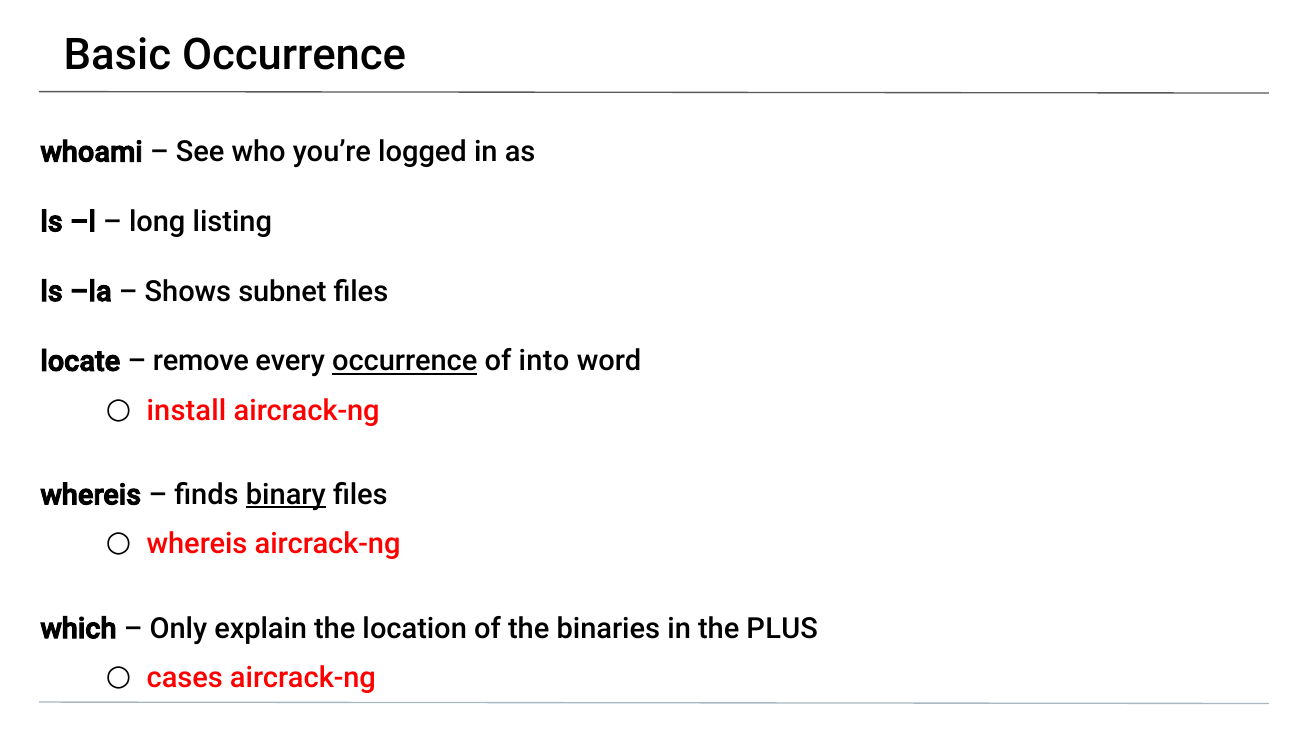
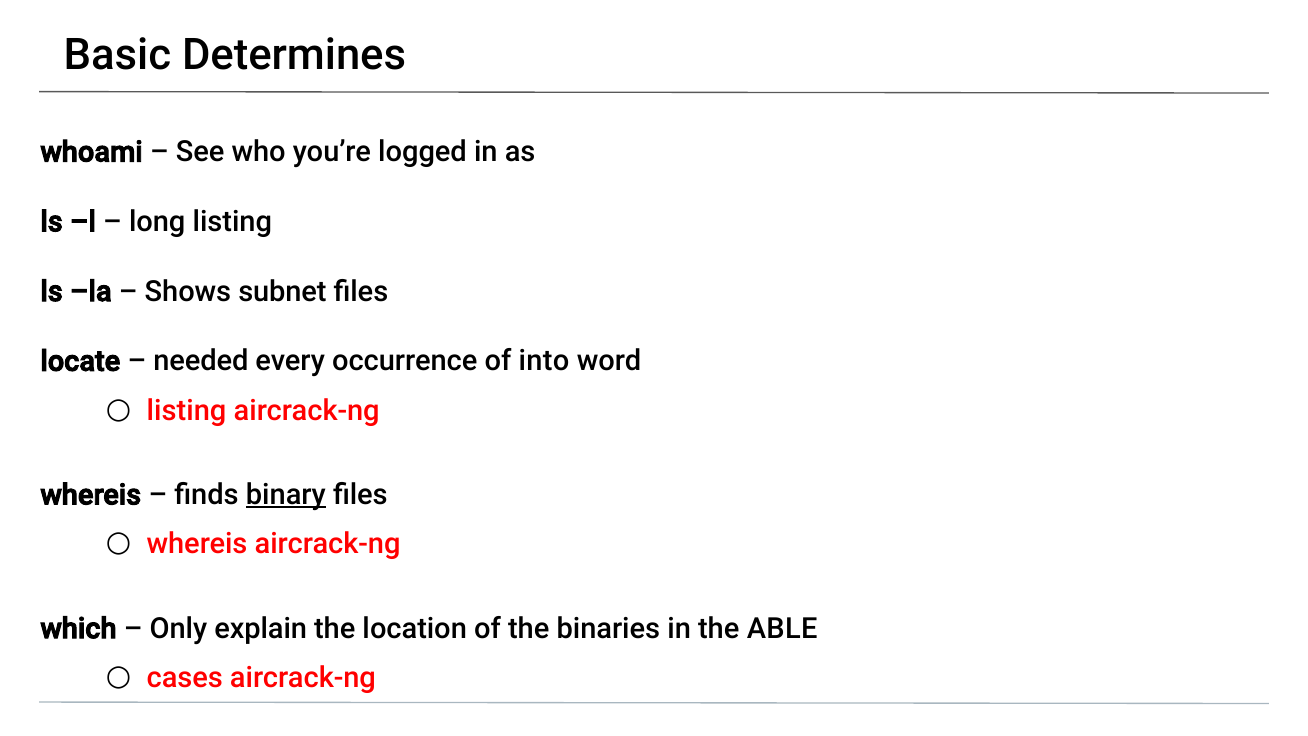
Basic Occurrence: Occurrence -> Determines
remove: remove -> needed
occurrence at (405, 361) underline: present -> none
install at (186, 410): install -> listing
PLUS: PLUS -> ABLE
